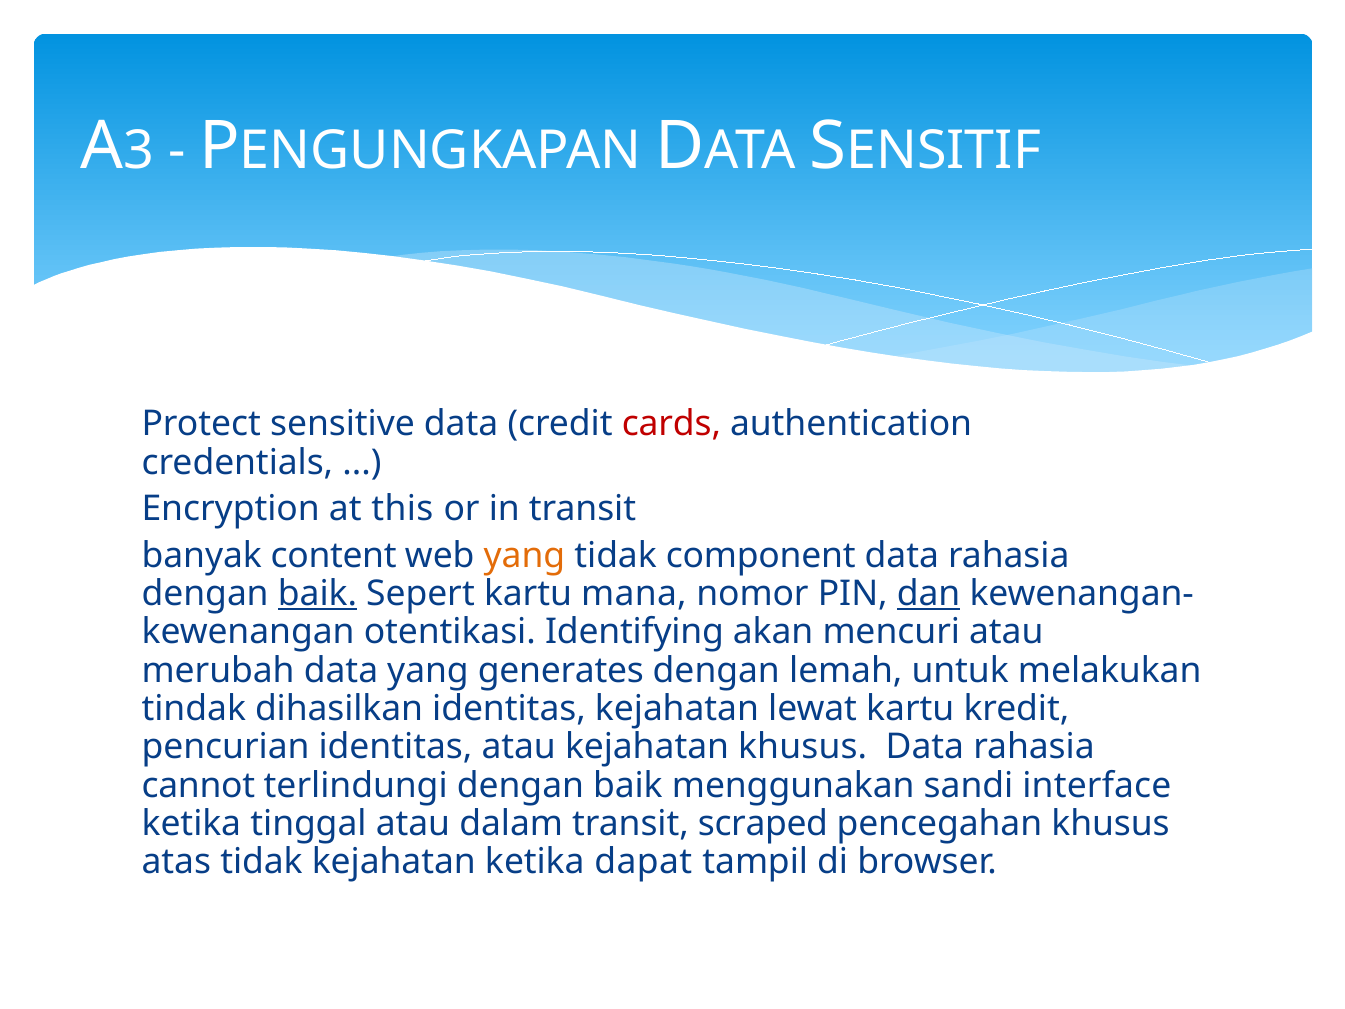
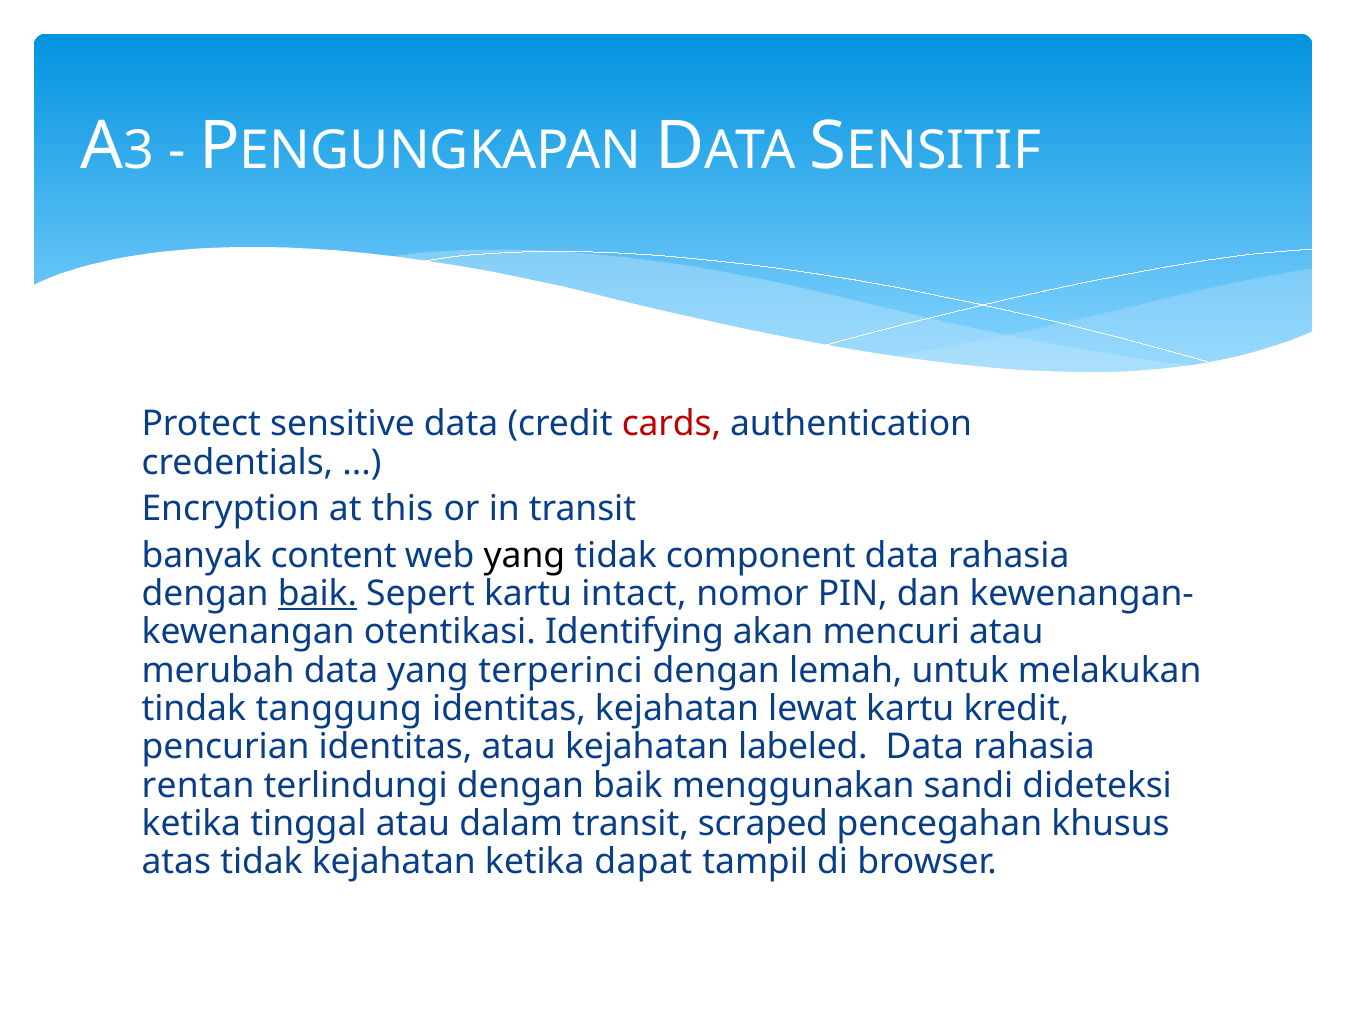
yang at (524, 555) colour: orange -> black
mana: mana -> intact
dan underline: present -> none
generates: generates -> terperinci
dihasilkan: dihasilkan -> tanggung
kejahatan khusus: khusus -> labeled
cannot: cannot -> rentan
interface: interface -> dideteksi
